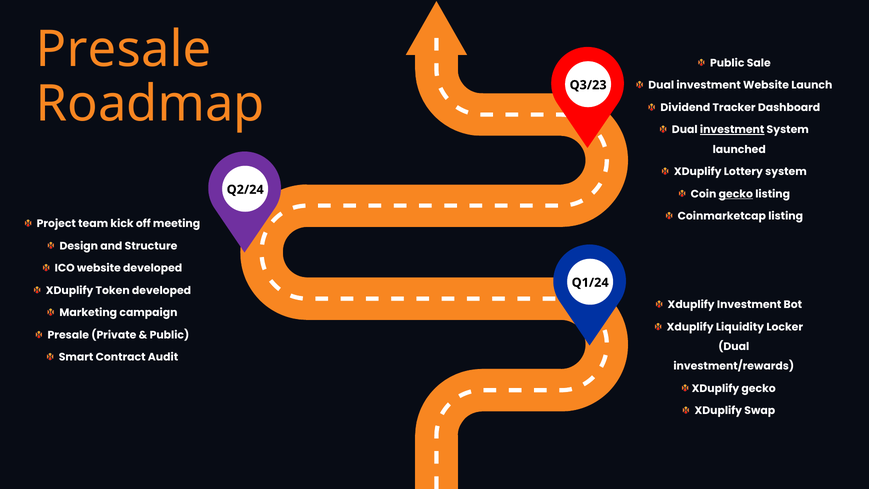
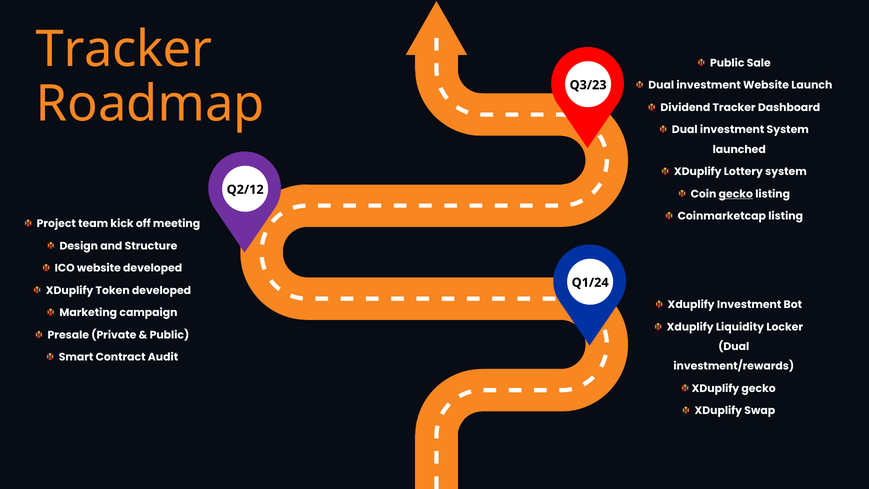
Presale at (124, 49): Presale -> Tracker
investment at (732, 130) underline: present -> none
Q2/24: Q2/24 -> Q2/12
